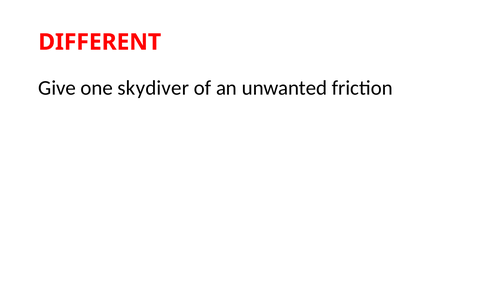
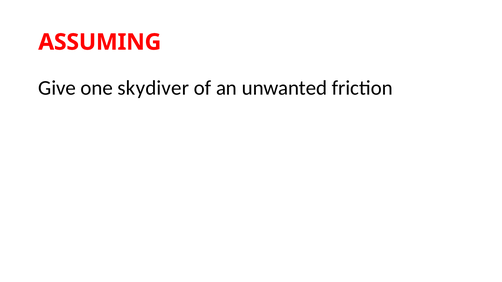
DIFFERENT: DIFFERENT -> ASSUMING
